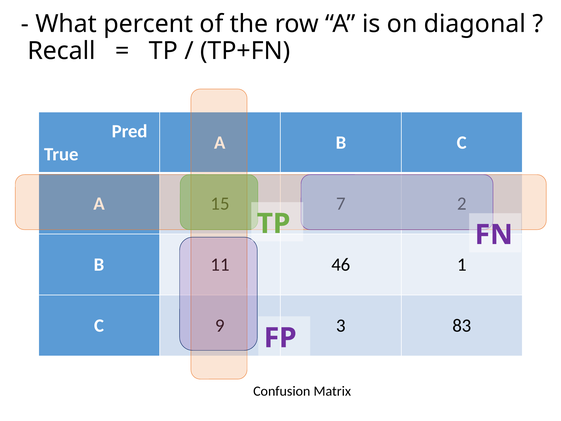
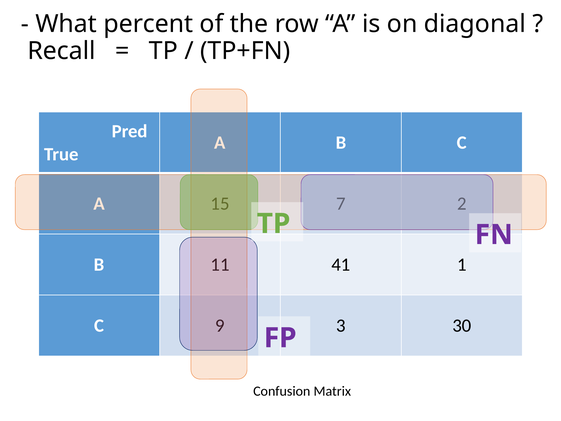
46: 46 -> 41
83: 83 -> 30
